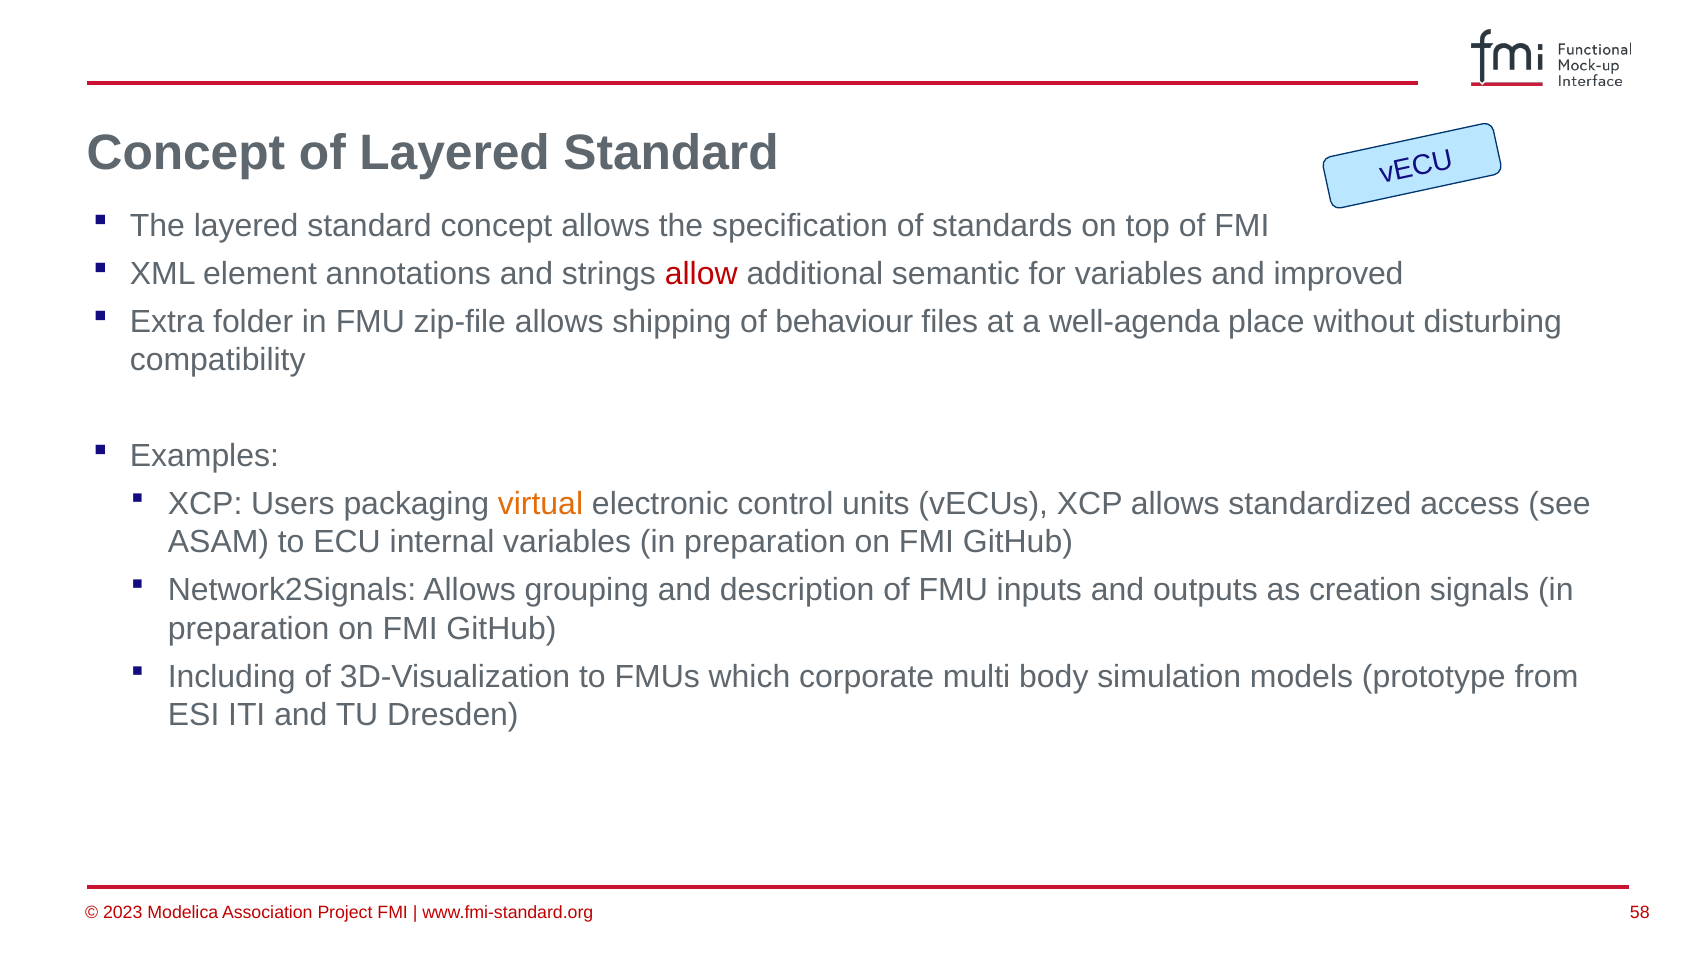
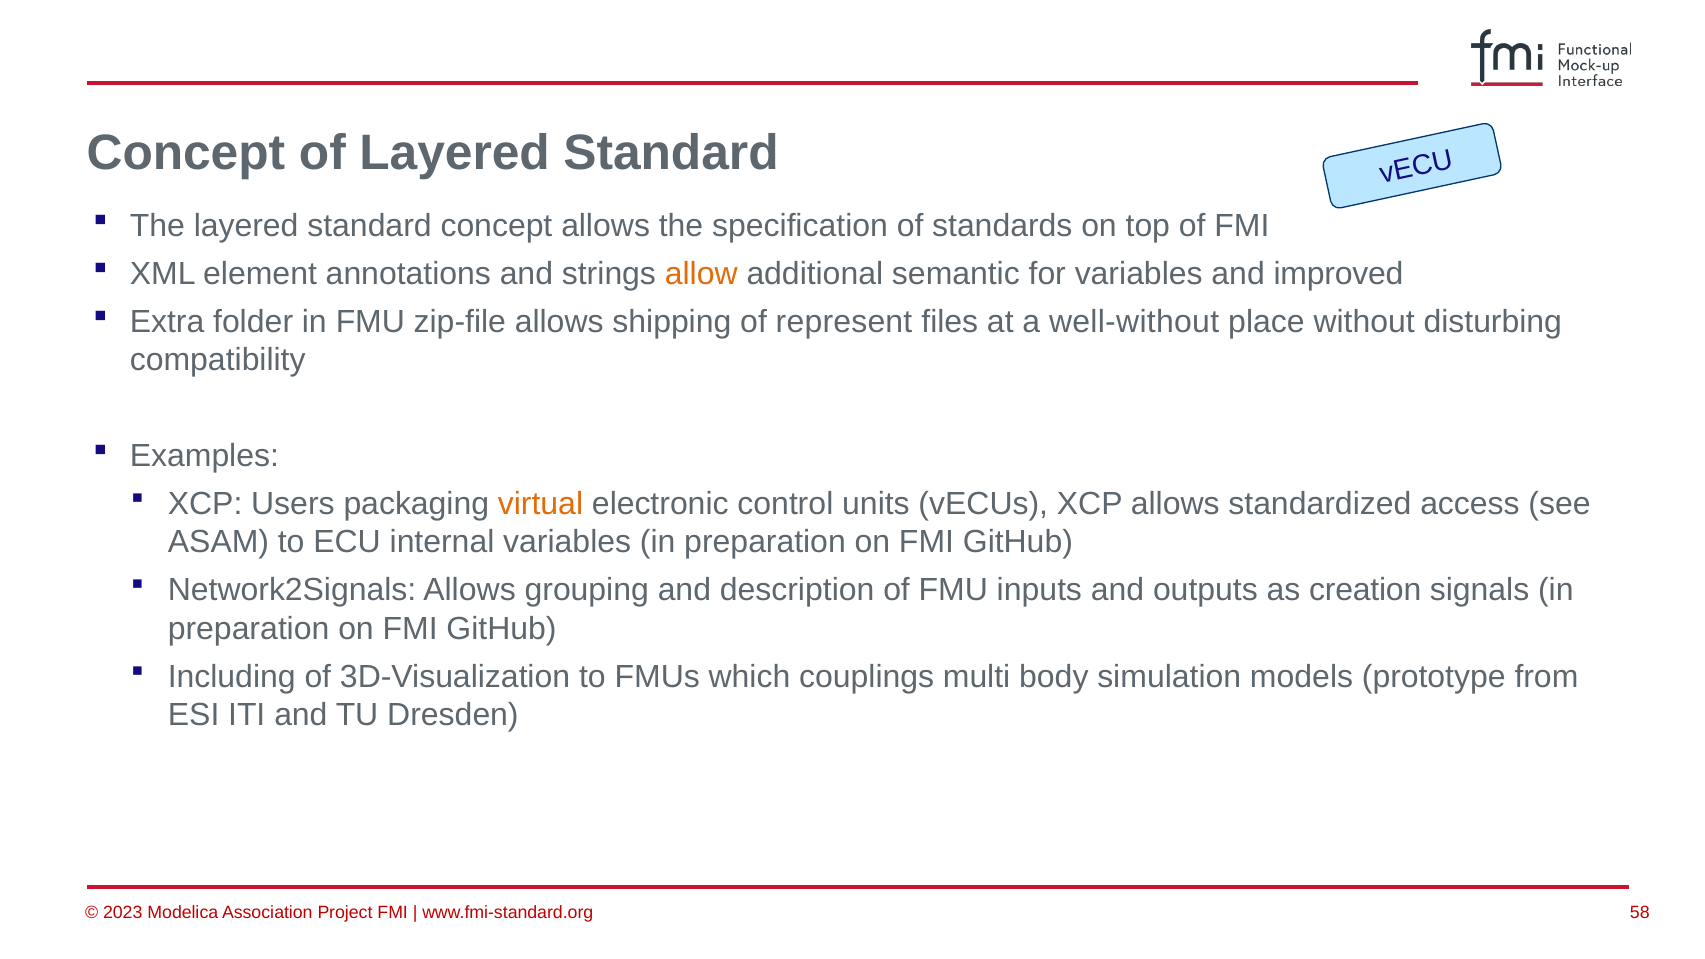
allow colour: red -> orange
behaviour: behaviour -> represent
well-agenda: well-agenda -> well-without
corporate: corporate -> couplings
